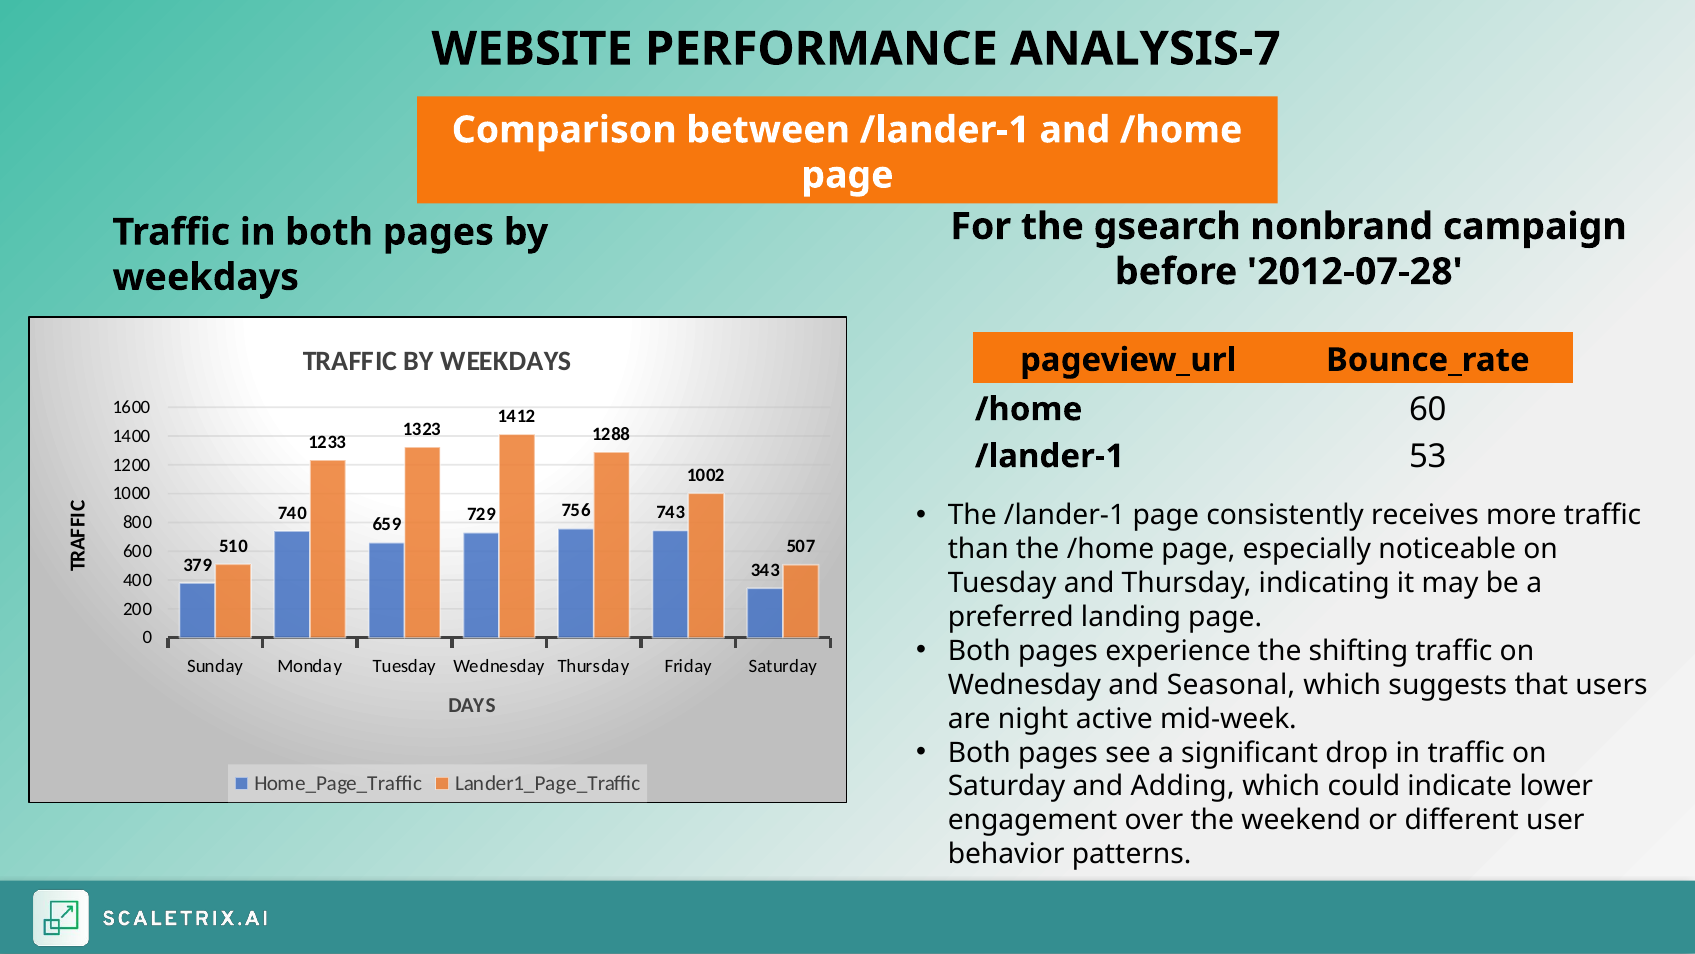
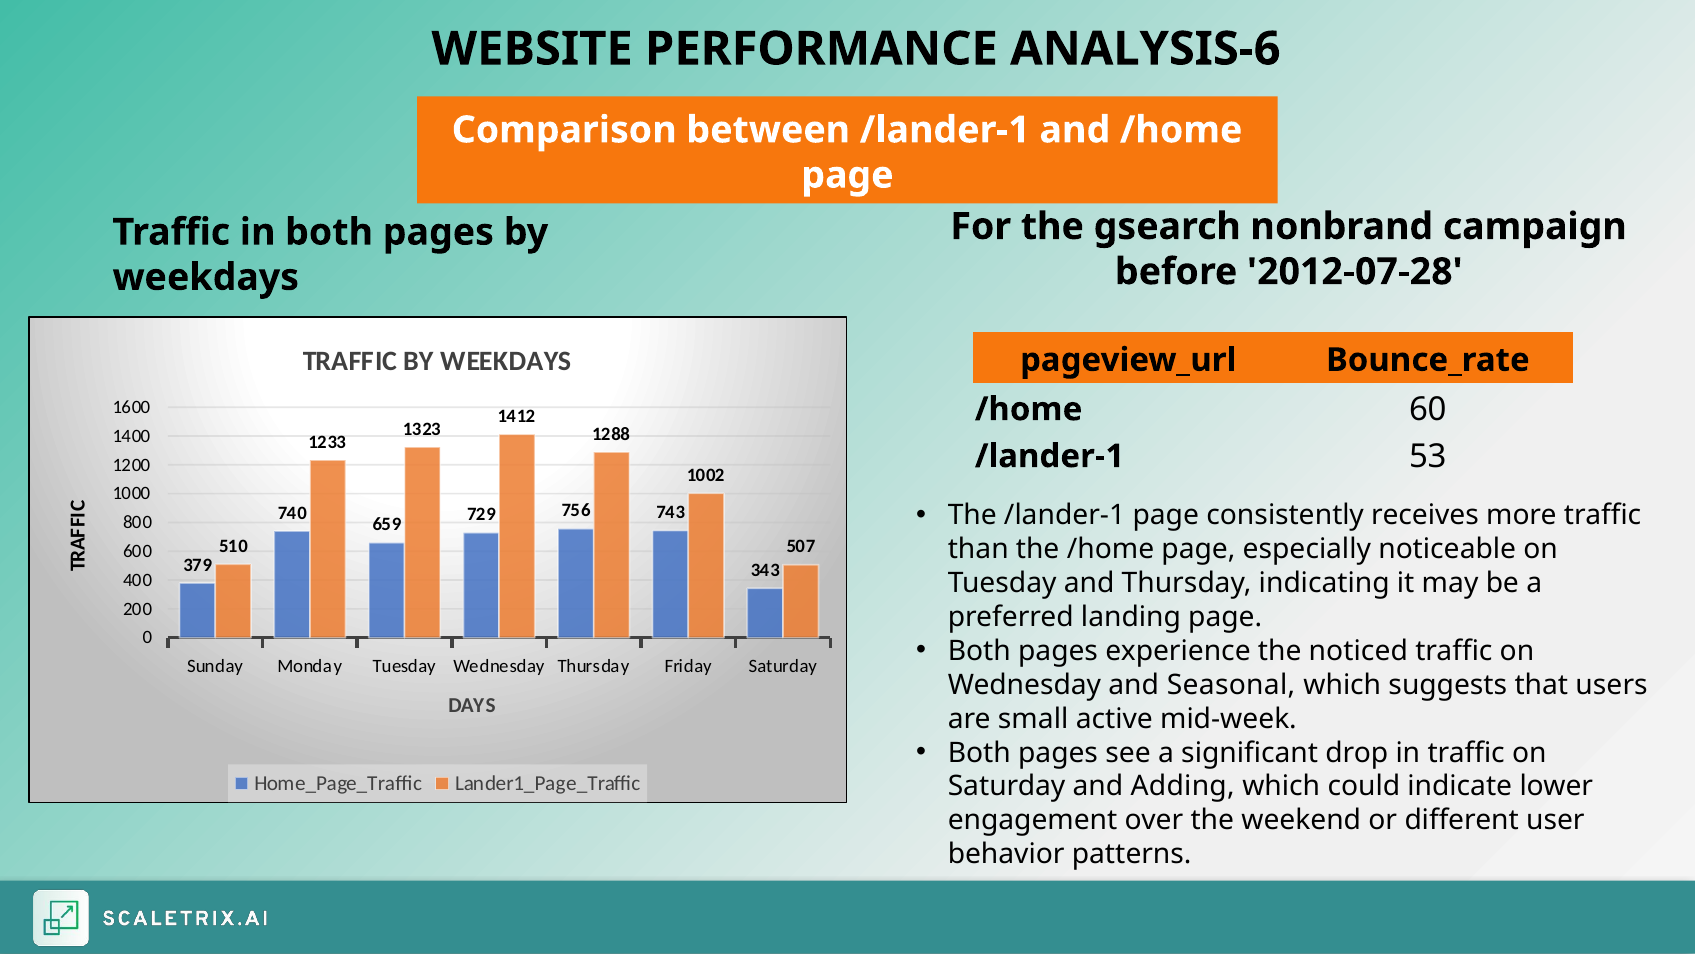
ANALYSIS-7: ANALYSIS-7 -> ANALYSIS-6
shifting: shifting -> noticed
night: night -> small
